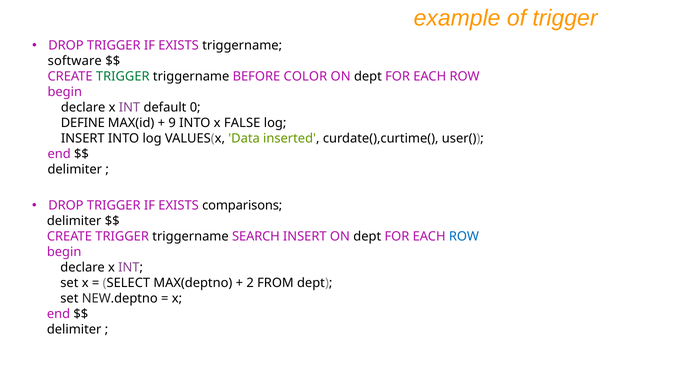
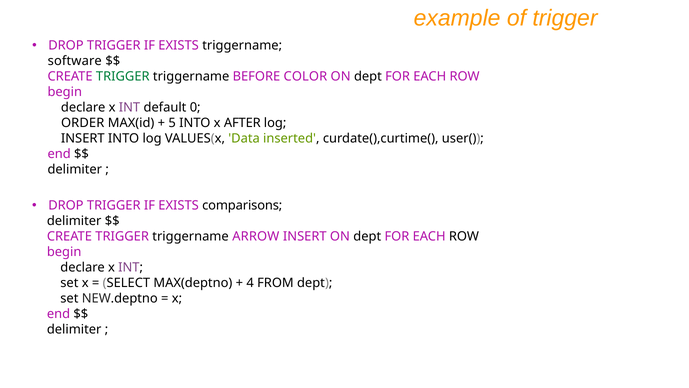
DEFINE: DEFINE -> ORDER
9: 9 -> 5
FALSE: FALSE -> AFTER
SEARCH: SEARCH -> ARROW
ROW at (464, 236) colour: blue -> black
2: 2 -> 4
